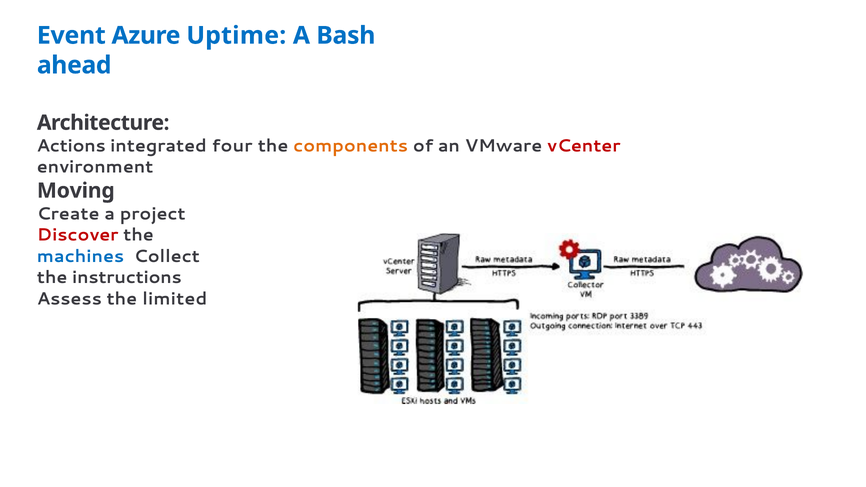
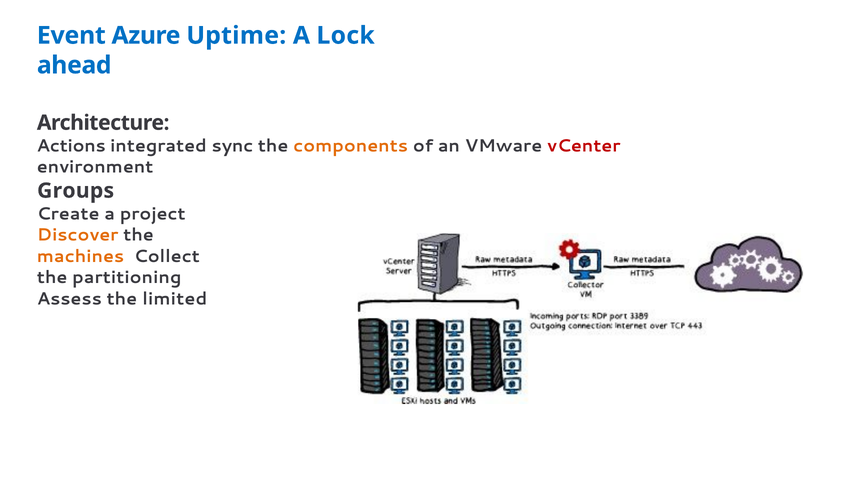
Bash: Bash -> Lock
four: four -> sync
Moving: Moving -> Groups
Discover colour: red -> orange
machines colour: blue -> orange
instructions: instructions -> partitioning
